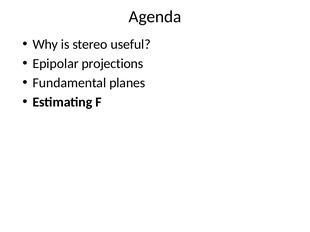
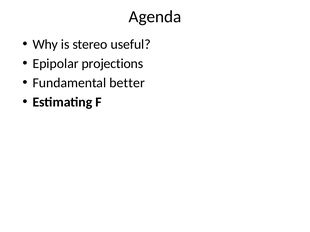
planes: planes -> better
